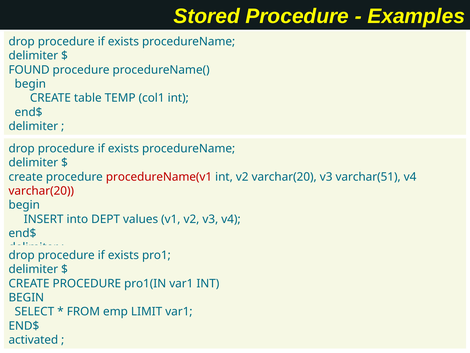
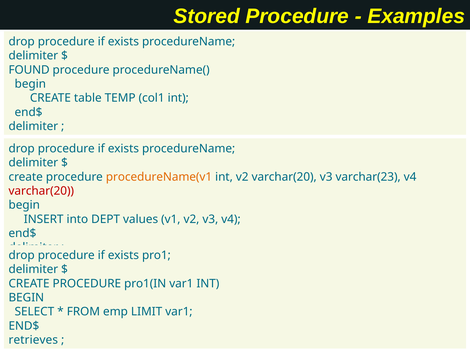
procedureName(v1 colour: red -> orange
varchar(51: varchar(51 -> varchar(23
activated: activated -> retrieves
